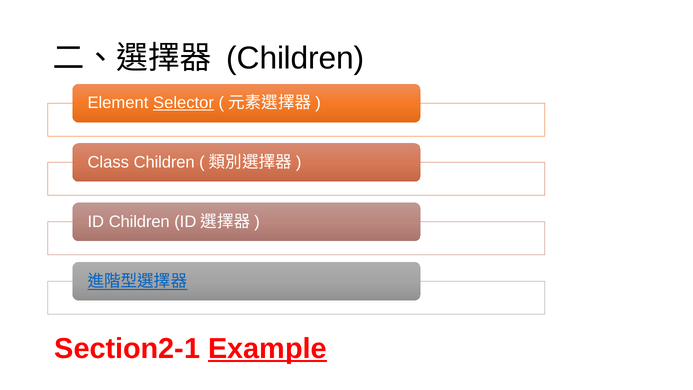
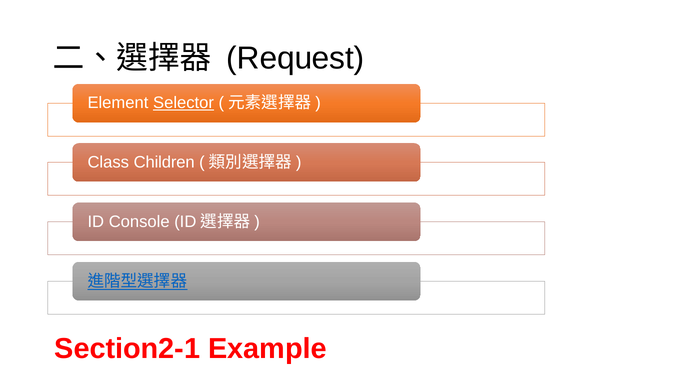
Children at (295, 58): Children -> Request
Children at (139, 222): Children -> Console
Example underline: present -> none
